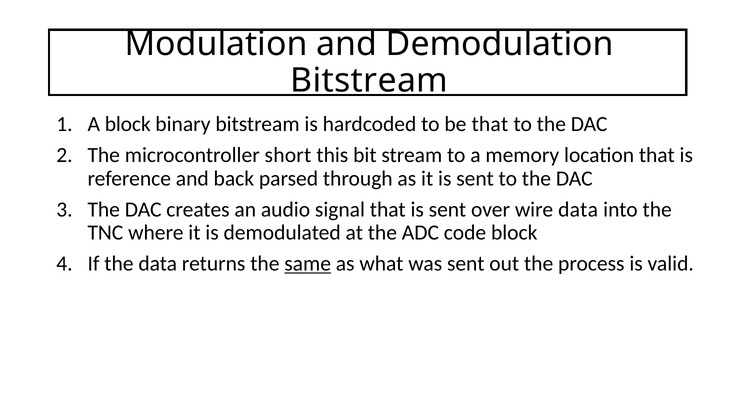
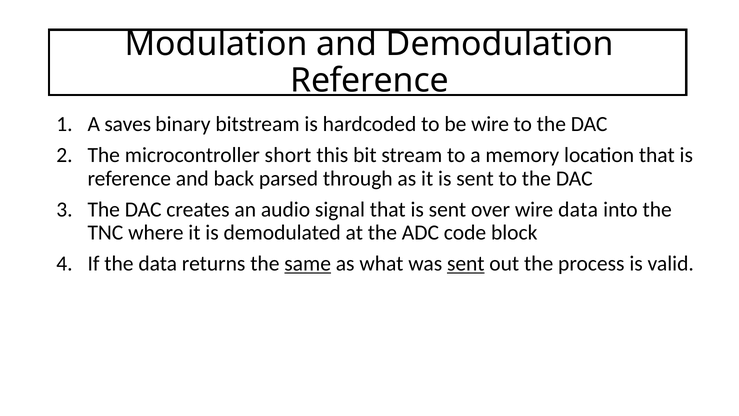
Bitstream at (369, 80): Bitstream -> Reference
A block: block -> saves
be that: that -> wire
sent at (466, 264) underline: none -> present
